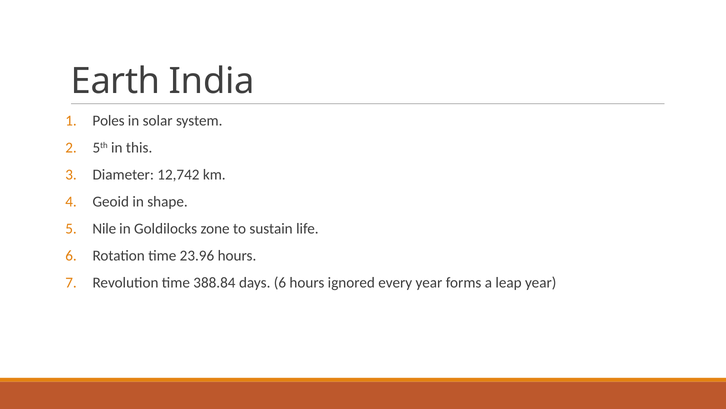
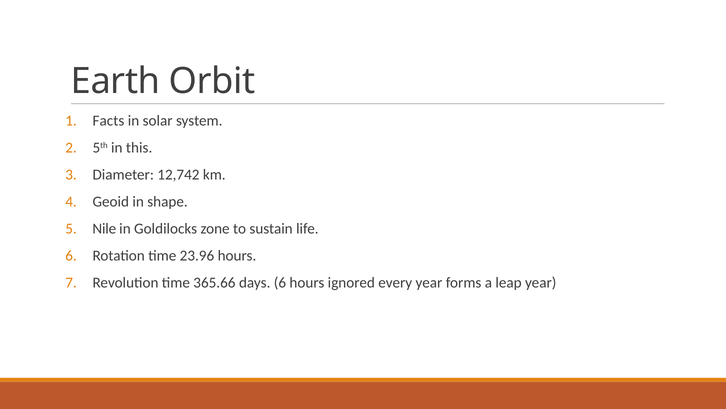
India: India -> Orbit
Poles: Poles -> Facts
388.84: 388.84 -> 365.66
